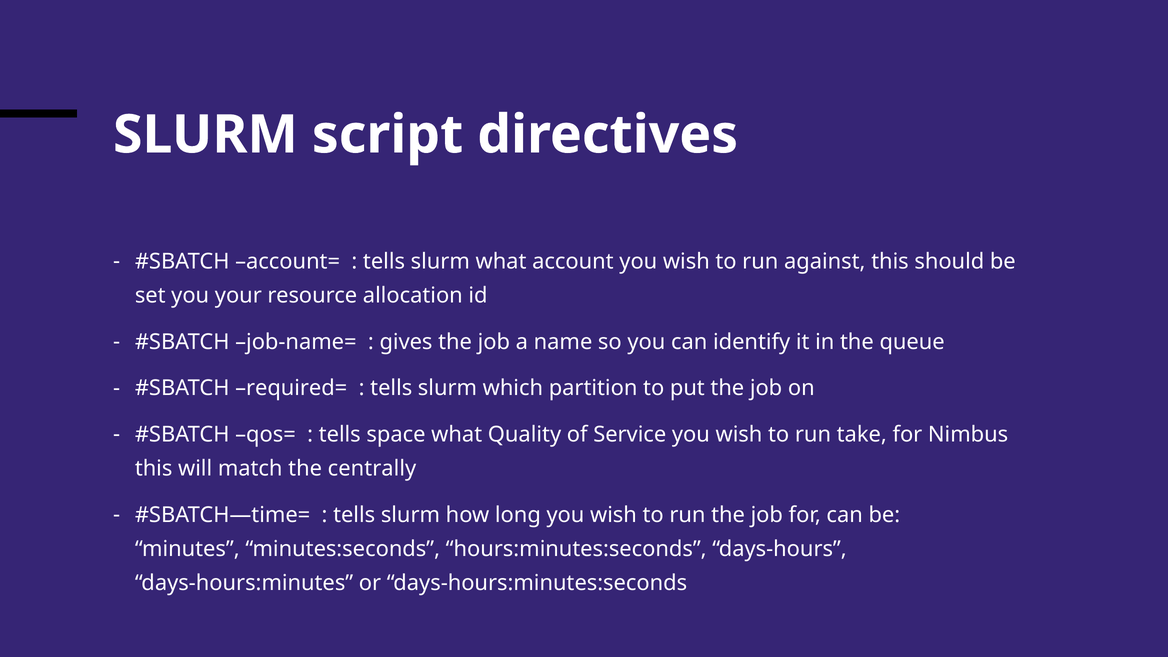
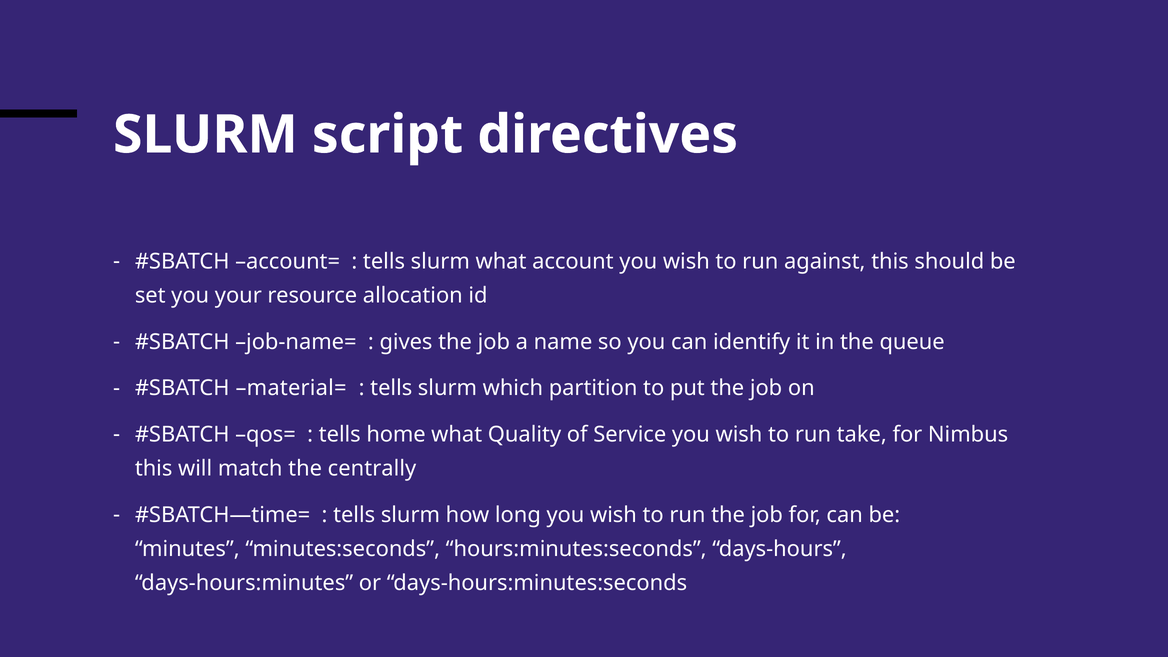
required=: required= -> material=
space: space -> home
